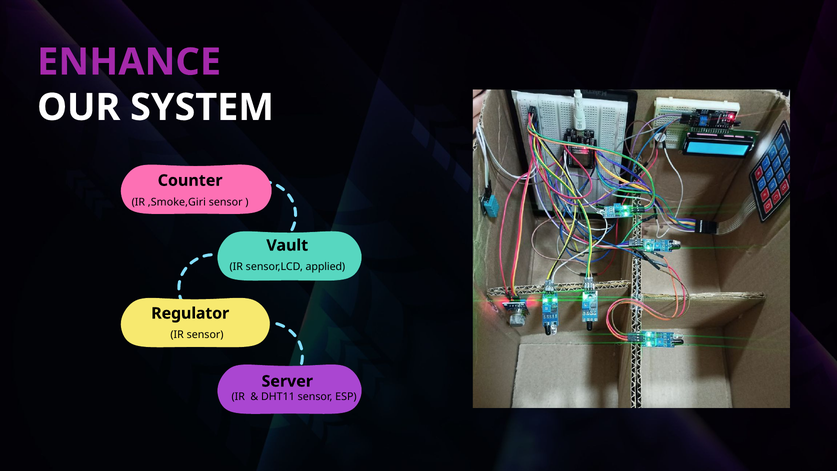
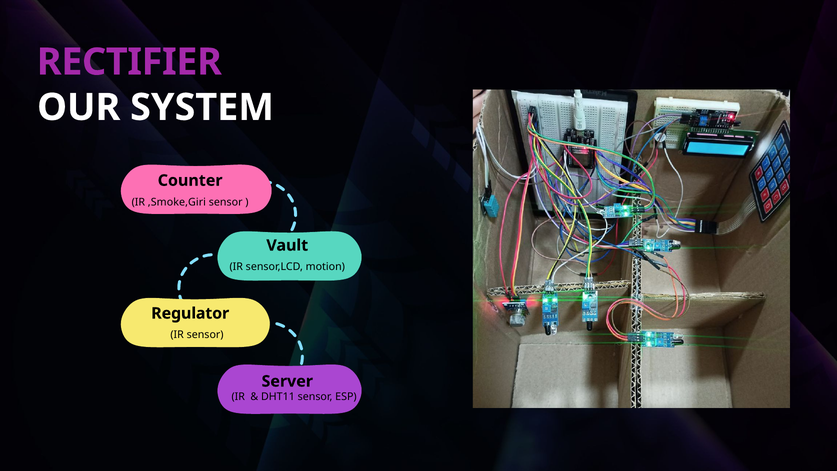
ENHANCE: ENHANCE -> RECTIFIER
applied: applied -> motion
